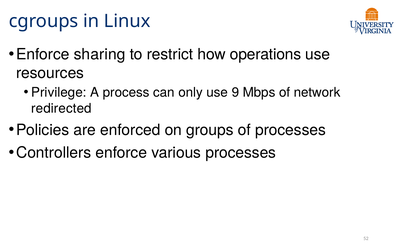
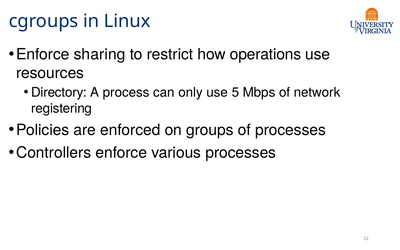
Privilege: Privilege -> Directory
9: 9 -> 5
redirected: redirected -> registering
